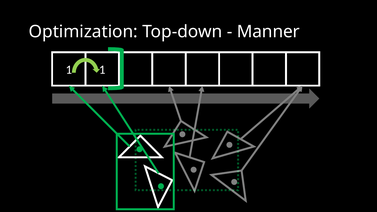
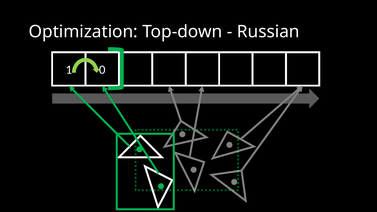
Manner: Manner -> Russian
1 1: 1 -> 0
